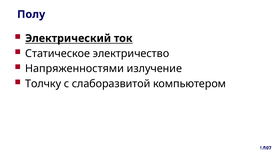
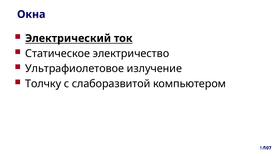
Полу: Полу -> Окна
Напряженностями: Напряженностями -> Ультрафиолетовое
